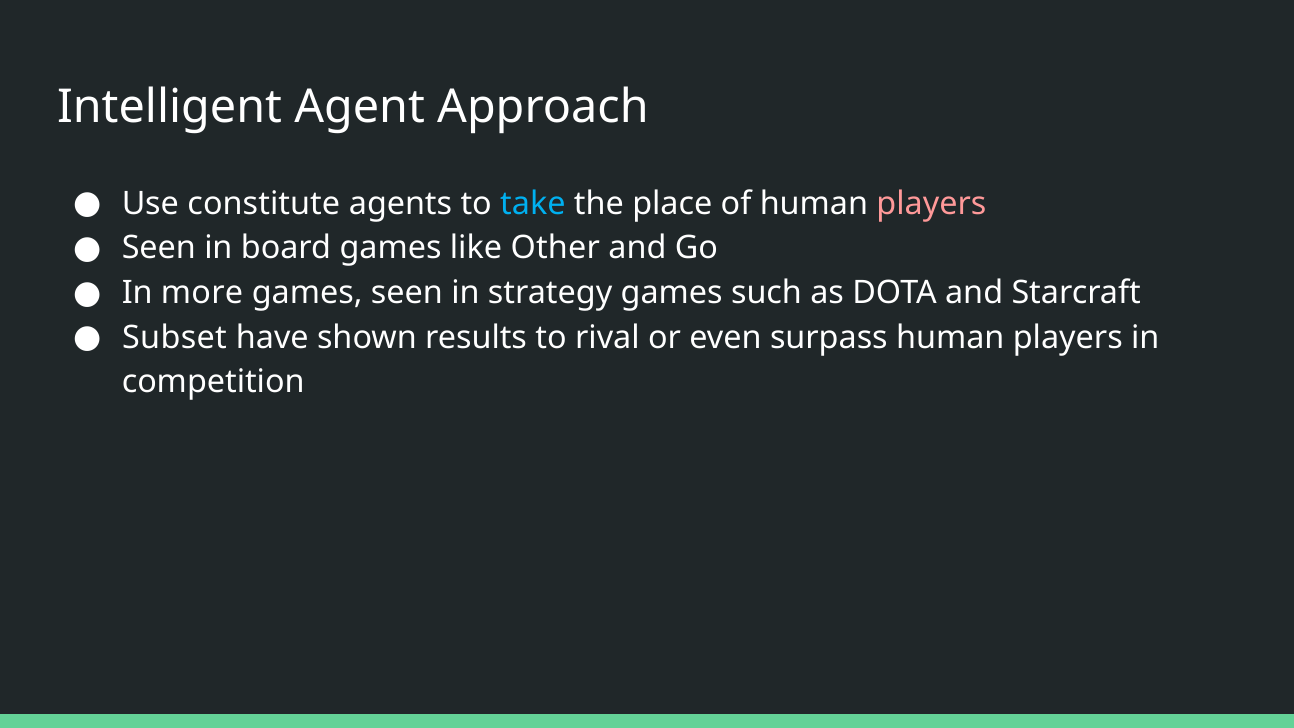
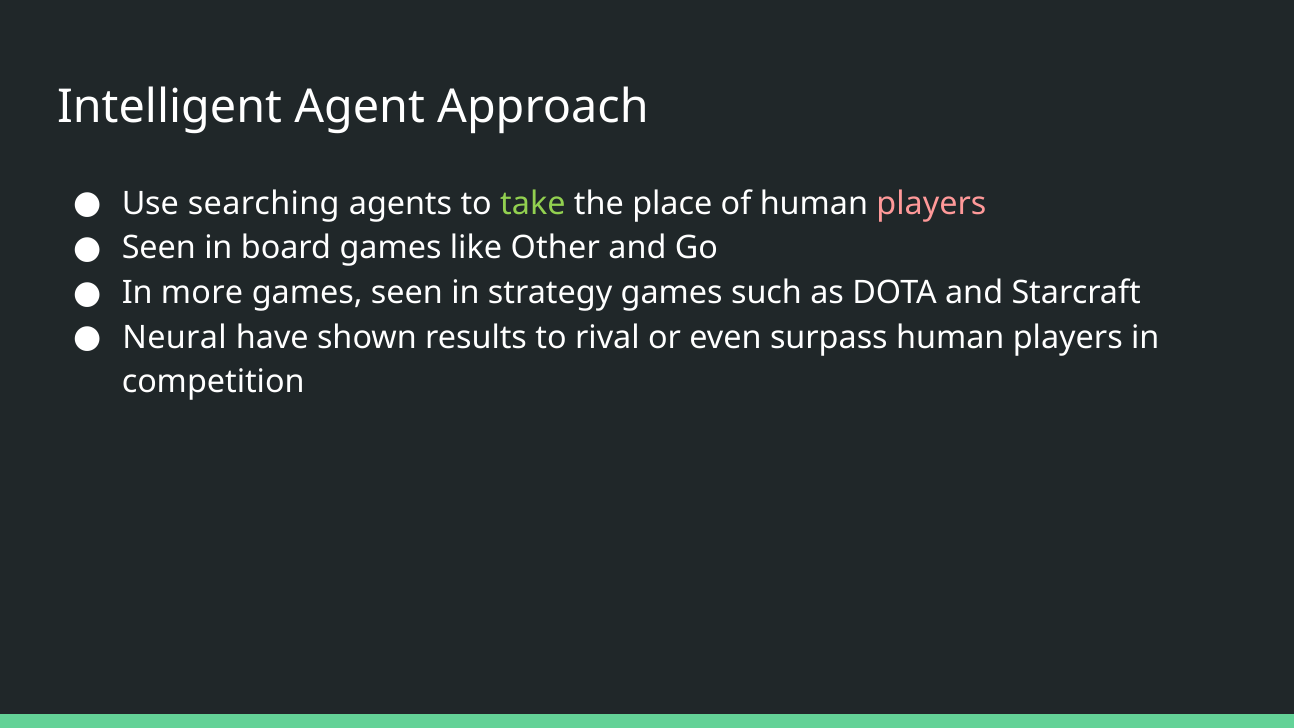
constitute: constitute -> searching
take colour: light blue -> light green
Subset: Subset -> Neural
